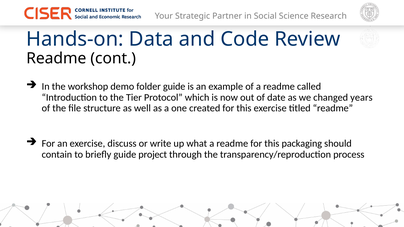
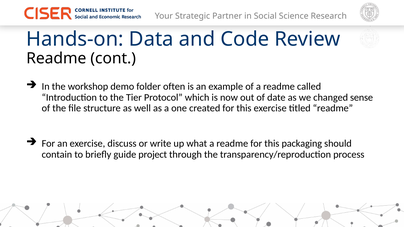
folder guide: guide -> often
years: years -> sense
